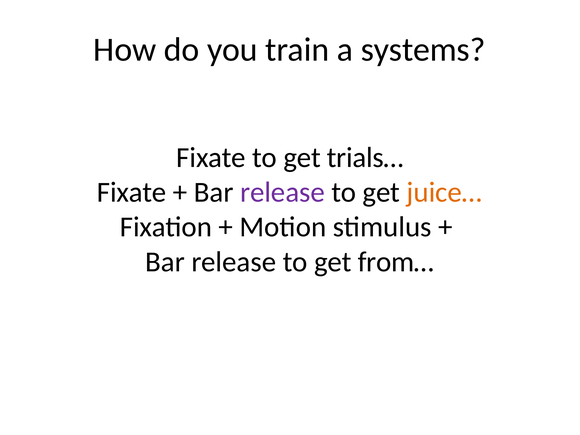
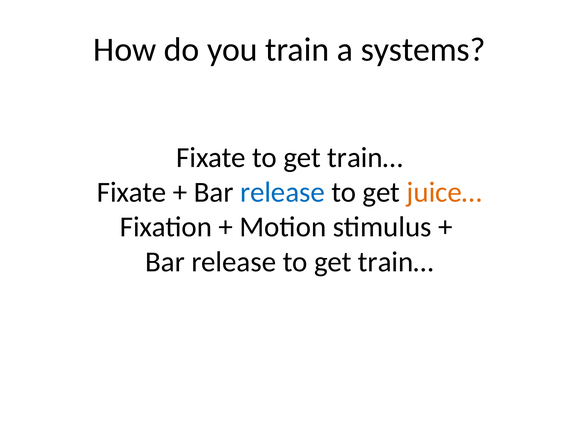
Fixate to get trials…: trials… -> train…
release at (282, 192) colour: purple -> blue
release to get from…: from… -> train…
